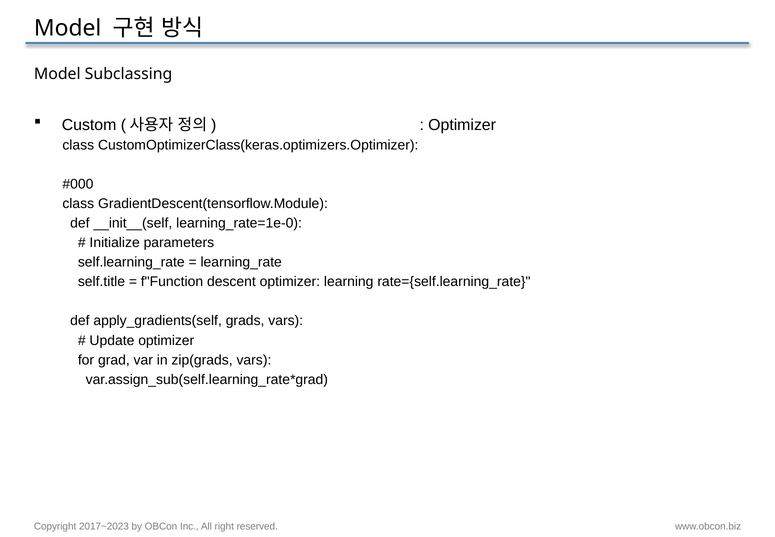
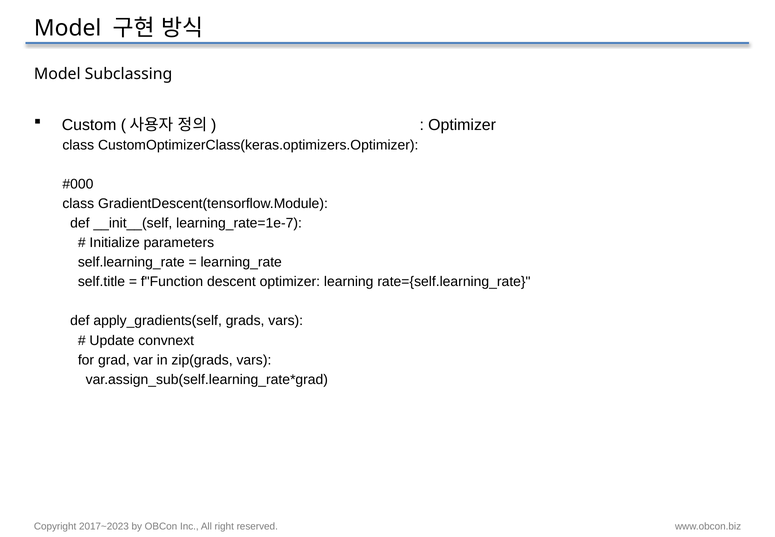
learning_rate=1e-0: learning_rate=1e-0 -> learning_rate=1e-7
Update optimizer: optimizer -> convnext
